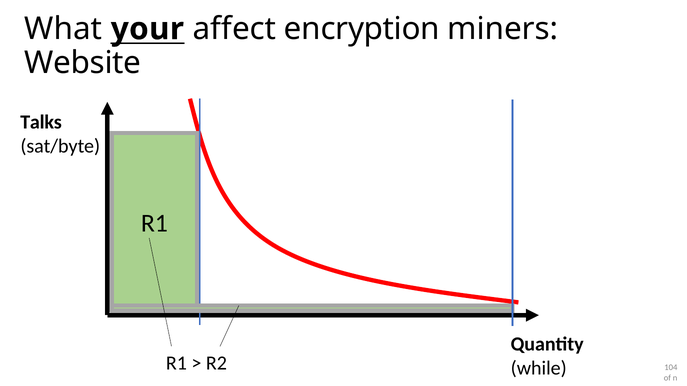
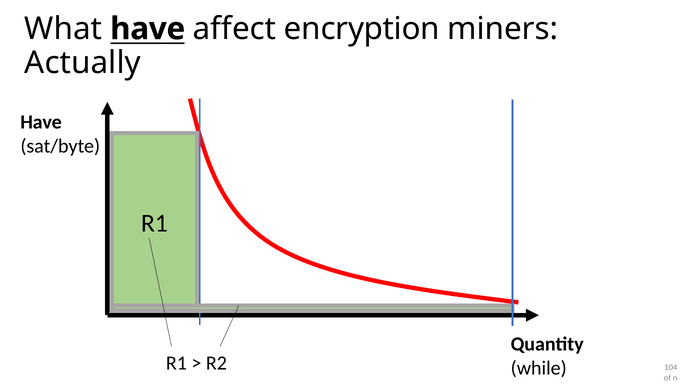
What your: your -> have
Website: Website -> Actually
Talks at (41, 122): Talks -> Have
